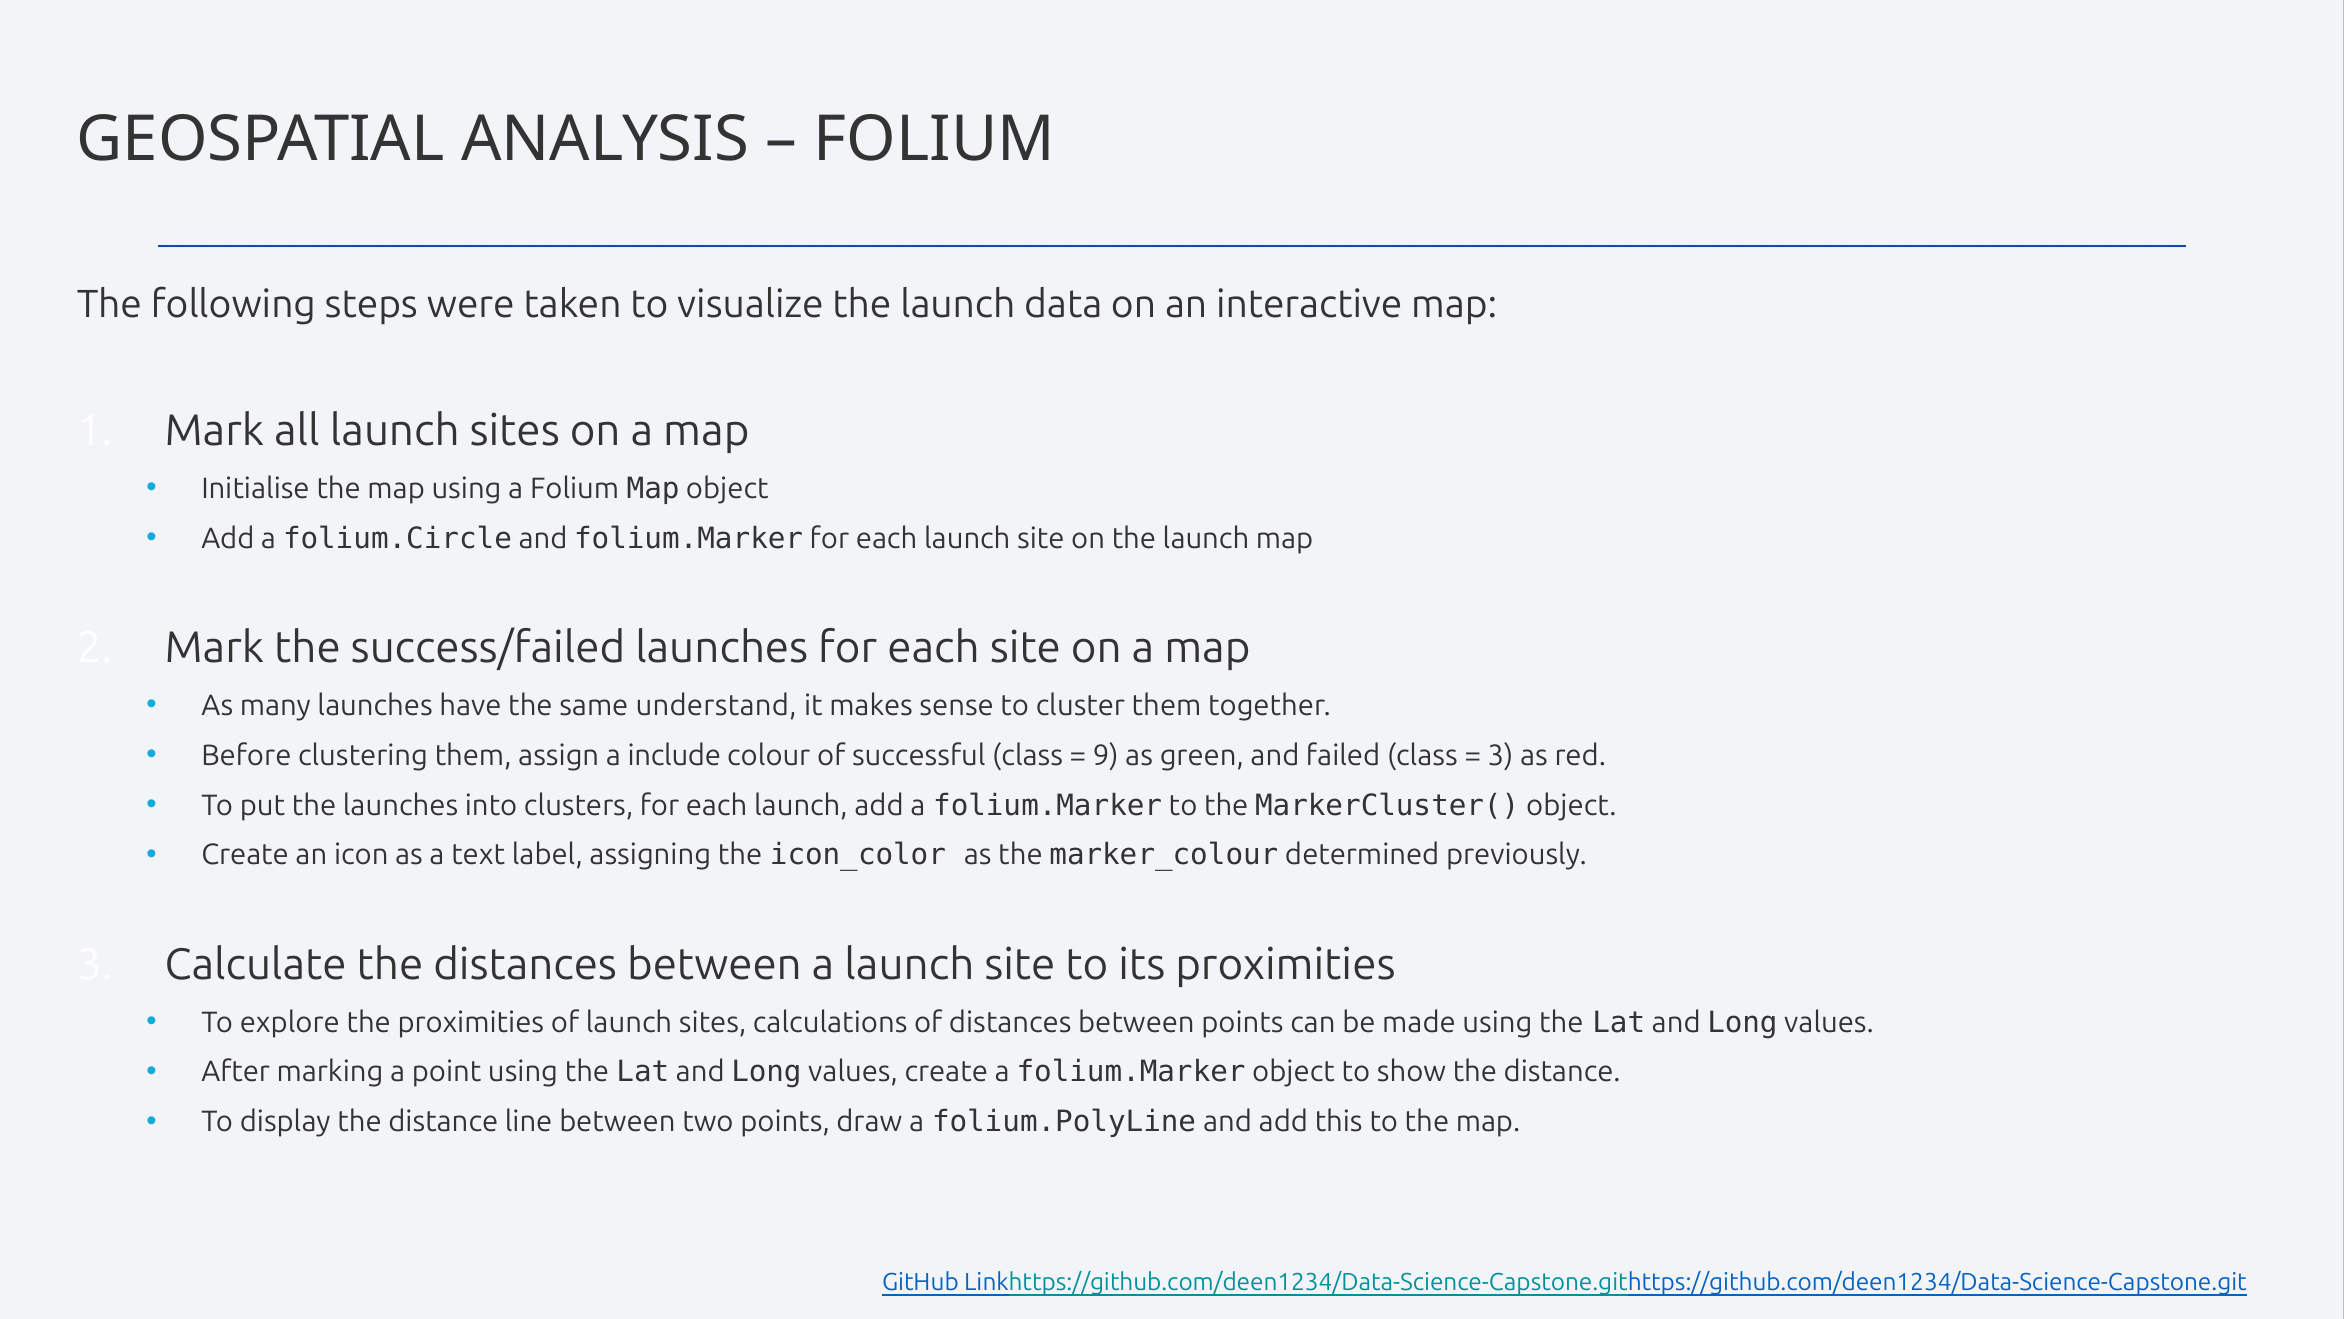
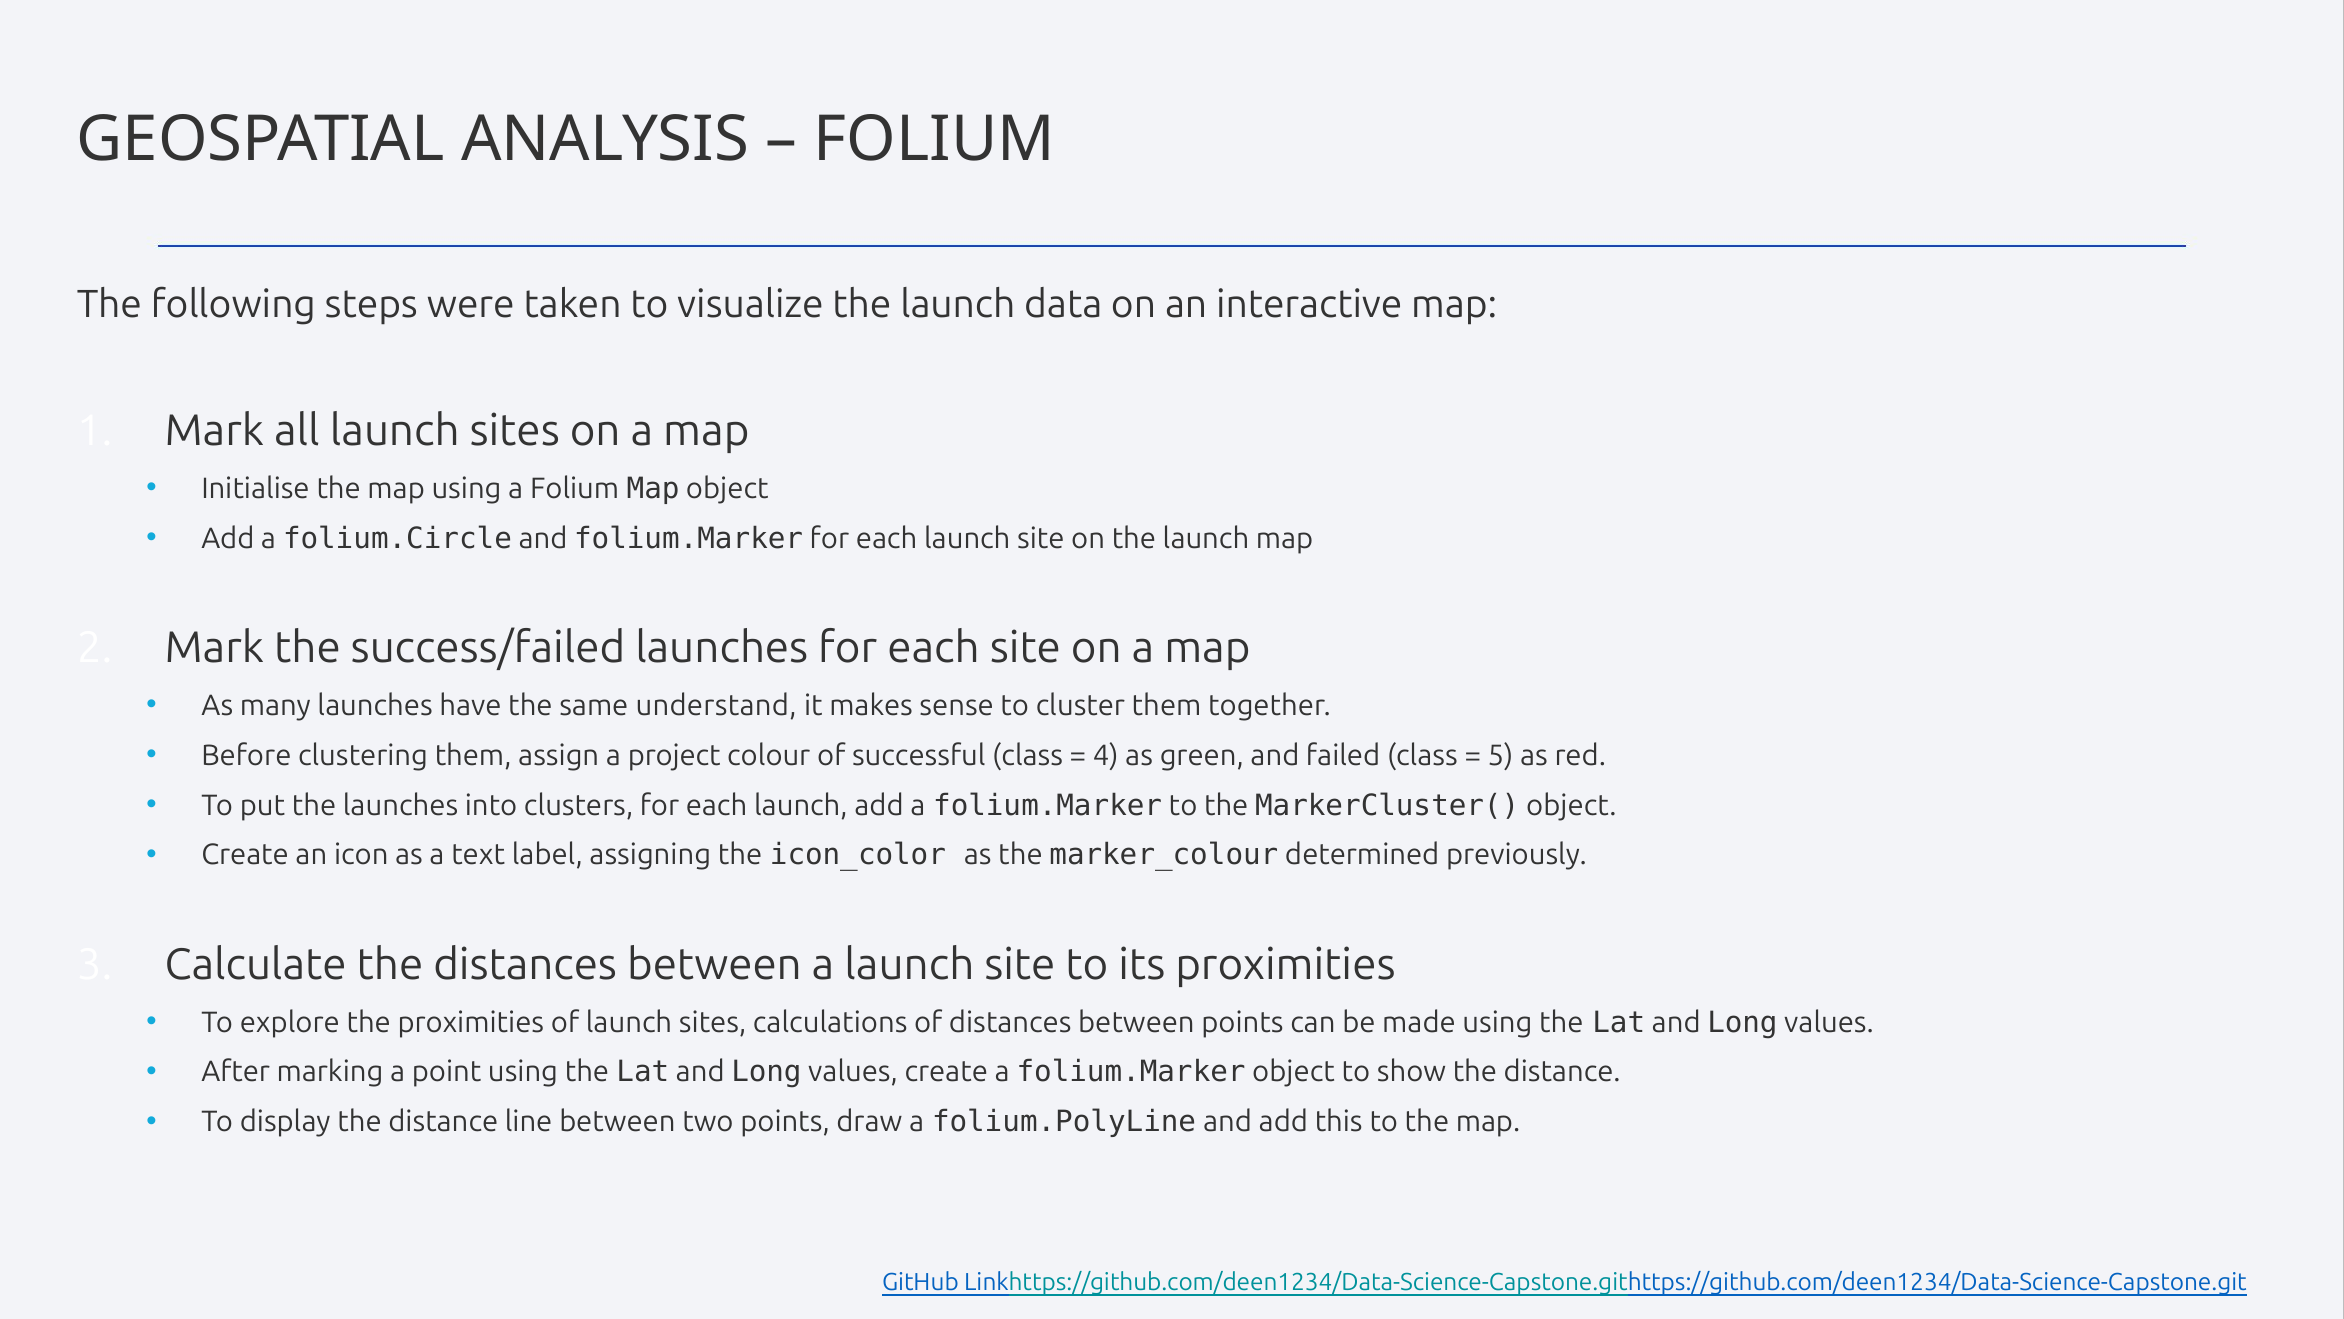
include: include -> project
9: 9 -> 4
3 at (1500, 755): 3 -> 5
